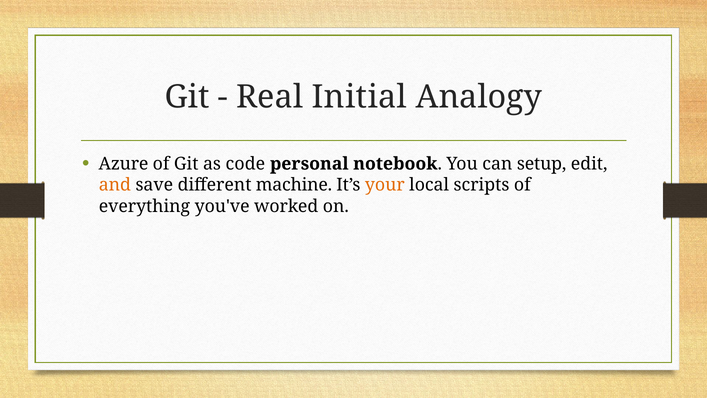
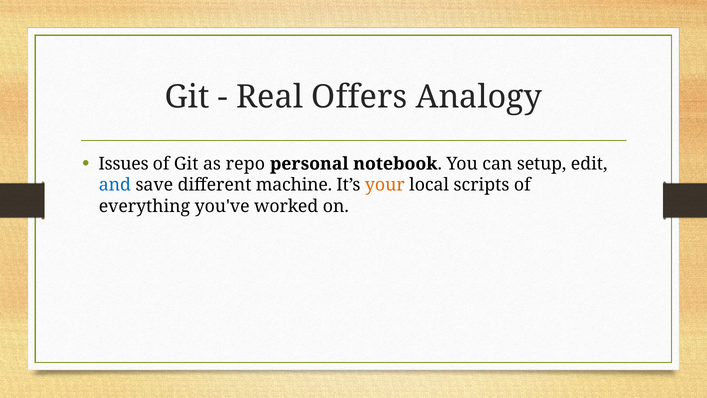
Initial: Initial -> Offers
Azure: Azure -> Issues
code: code -> repo
and colour: orange -> blue
